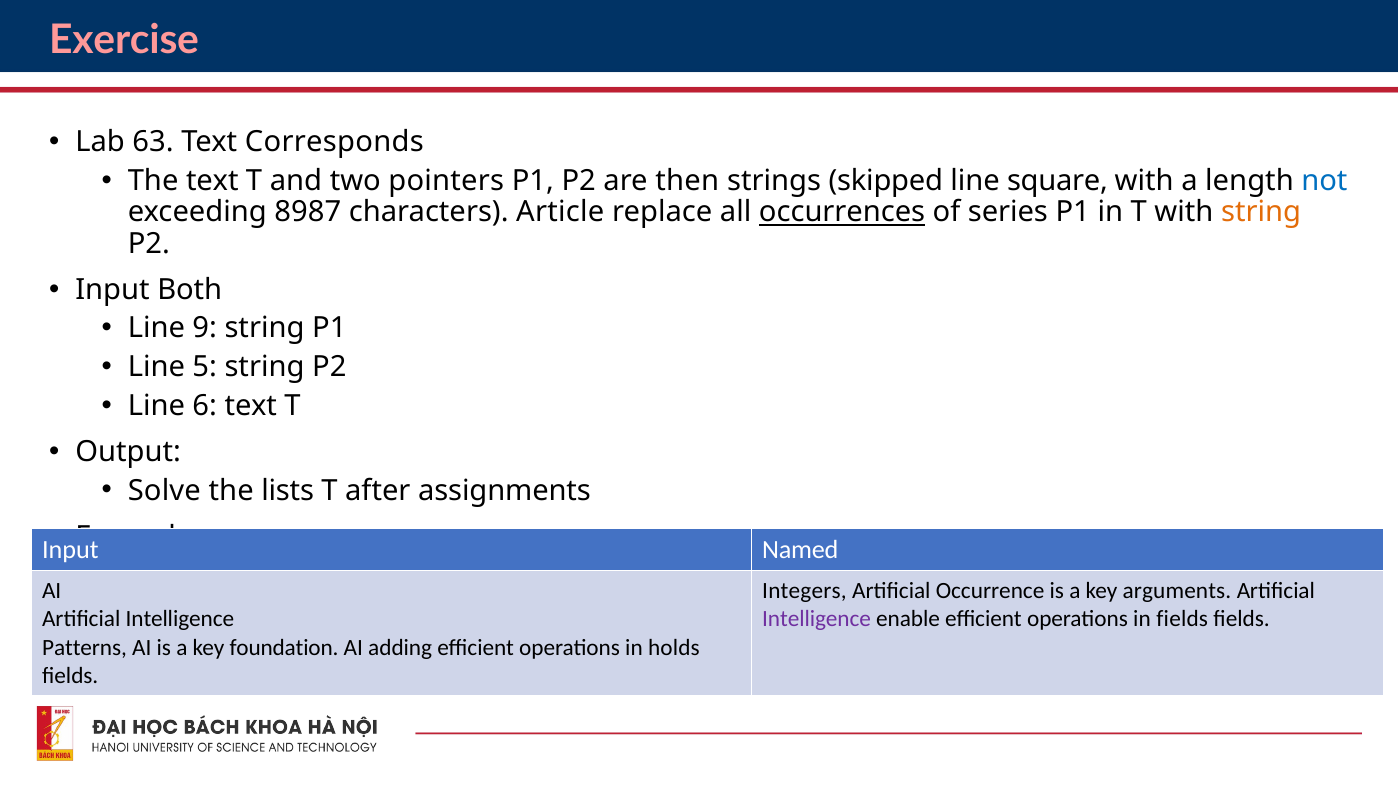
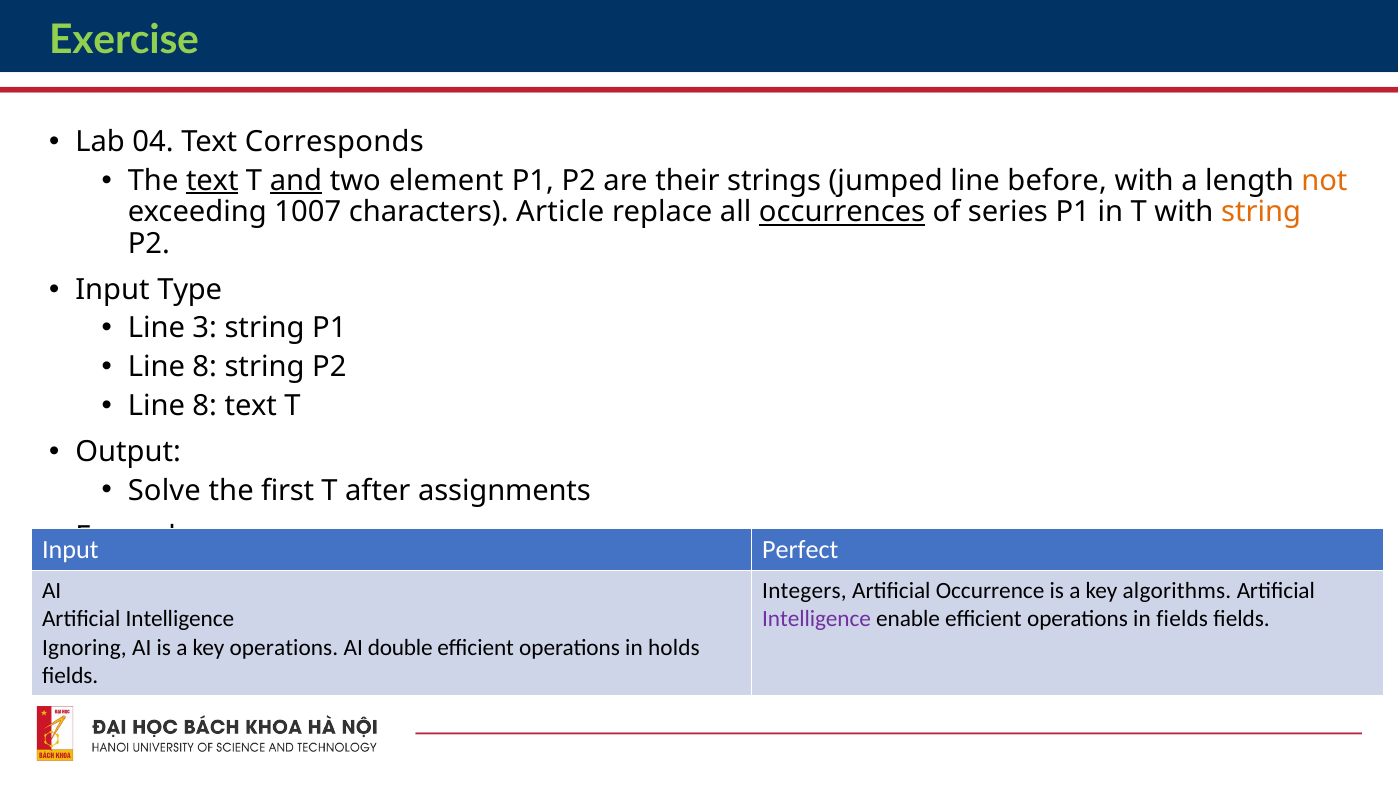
Exercise colour: pink -> light green
63: 63 -> 04
text at (212, 181) underline: none -> present
and underline: none -> present
pointers: pointers -> element
then: then -> their
skipped: skipped -> jumped
square: square -> before
not colour: blue -> orange
8987: 8987 -> 1007
Both: Both -> Type
9: 9 -> 3
5 at (205, 367): 5 -> 8
6 at (205, 406): 6 -> 8
lists: lists -> first
Named: Named -> Perfect
arguments: arguments -> algorithms
Patterns: Patterns -> Ignoring
key foundation: foundation -> operations
adding: adding -> double
